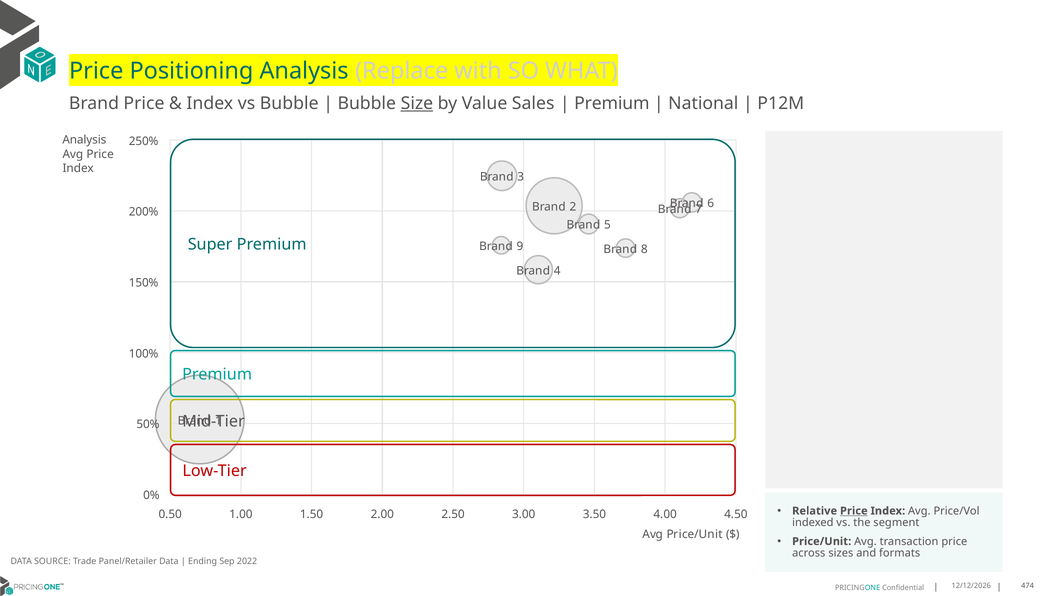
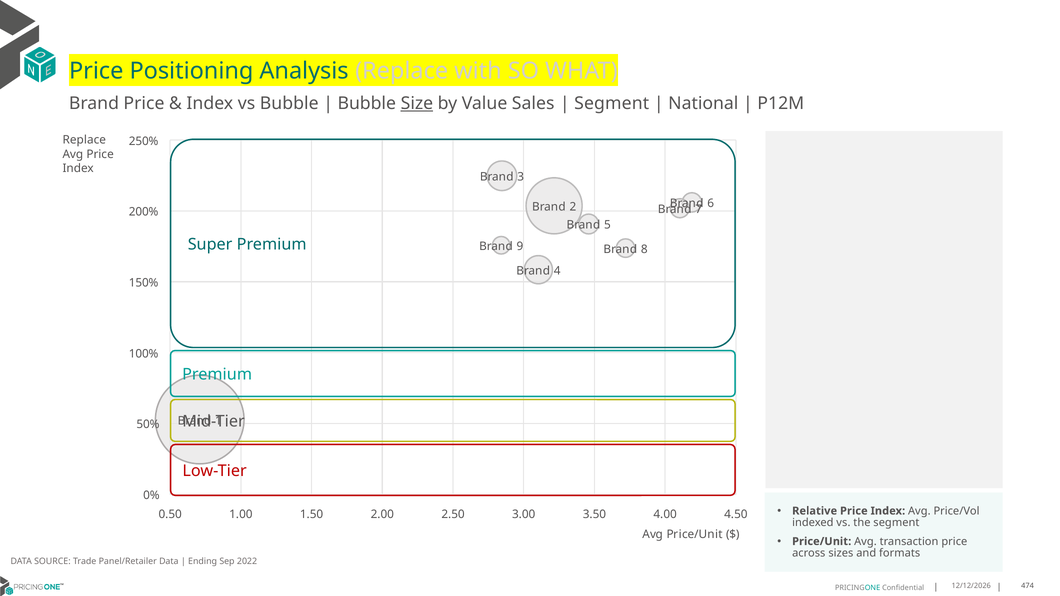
Premium at (612, 103): Premium -> Segment
Analysis at (84, 140): Analysis -> Replace
Price at (854, 511) underline: present -> none
